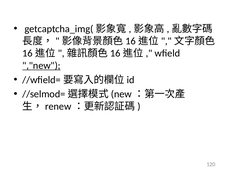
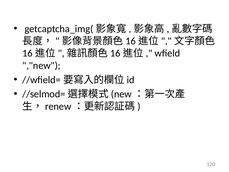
,"new underline: present -> none
